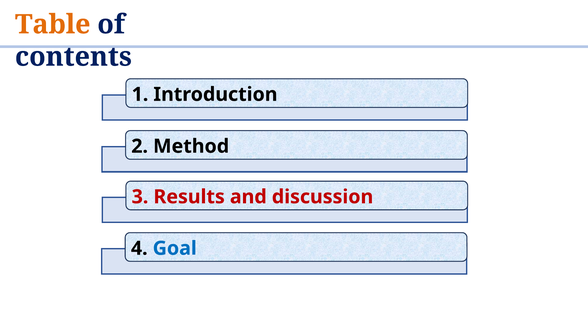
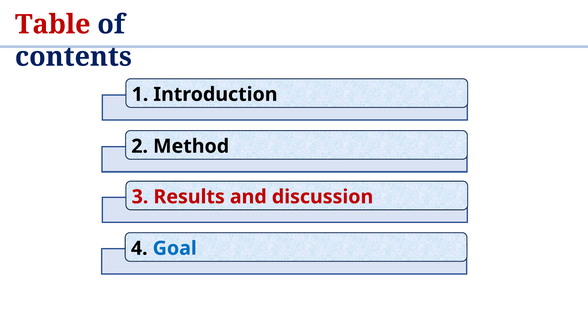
Table colour: orange -> red
